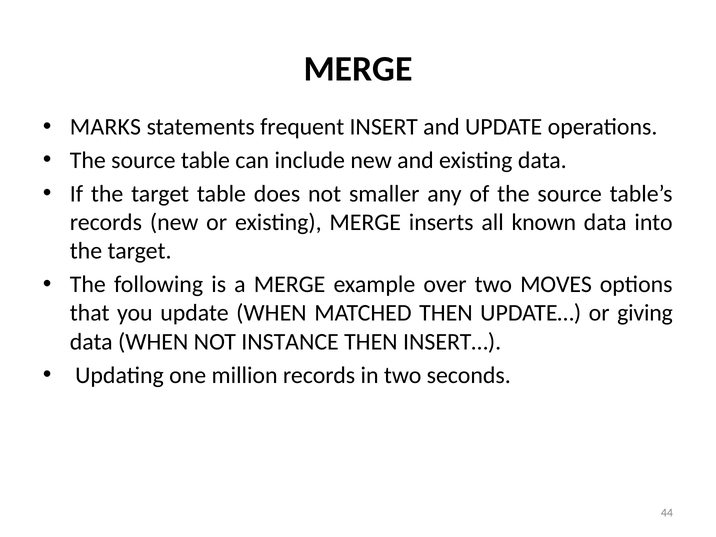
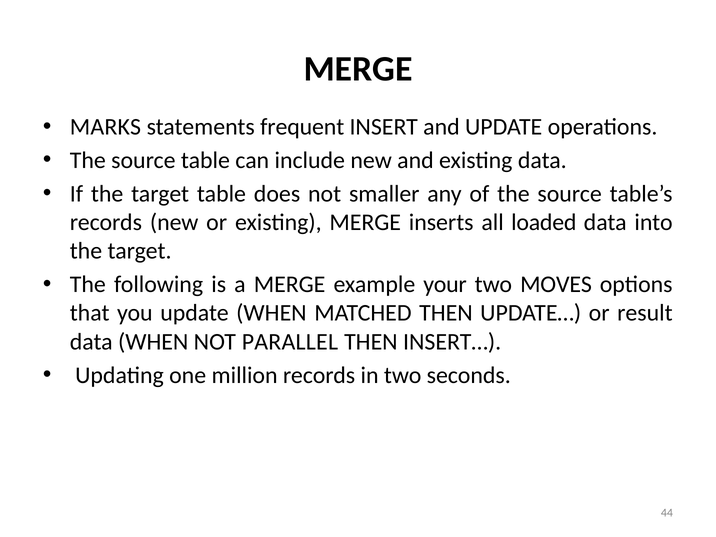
known: known -> loaded
over: over -> your
giving: giving -> result
INSTANCE: INSTANCE -> PARALLEL
